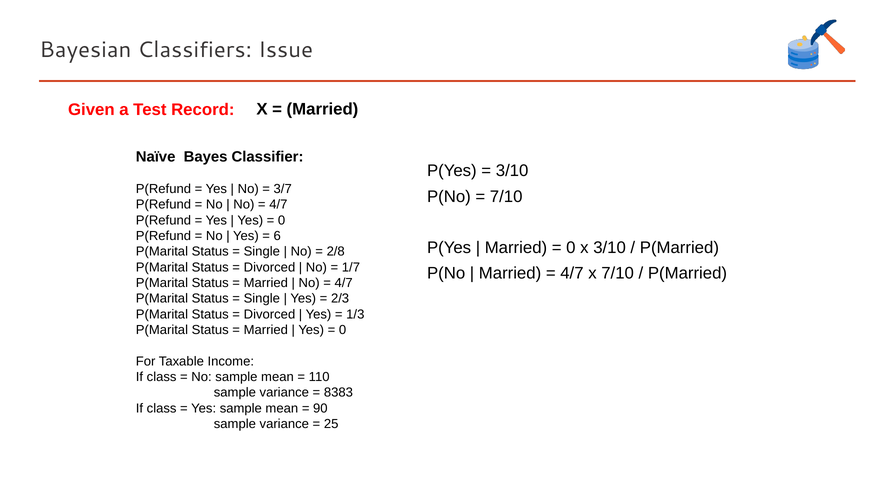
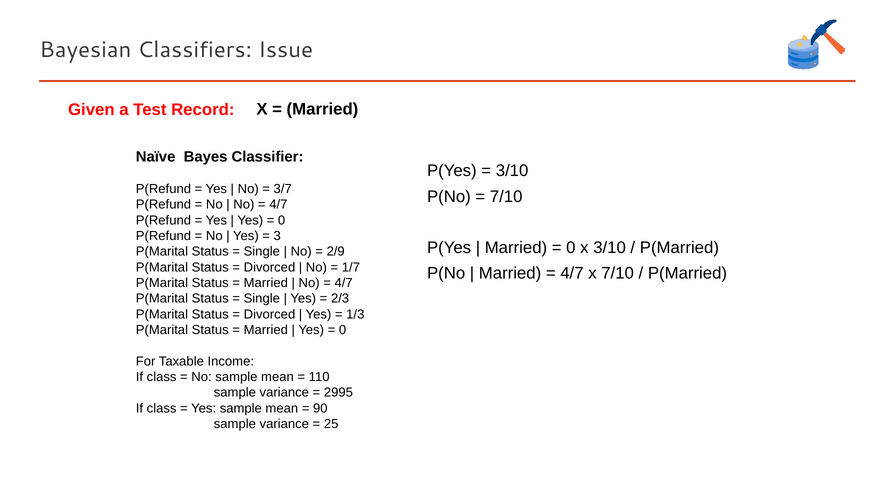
6: 6 -> 3
2/8: 2/8 -> 2/9
8383: 8383 -> 2995
